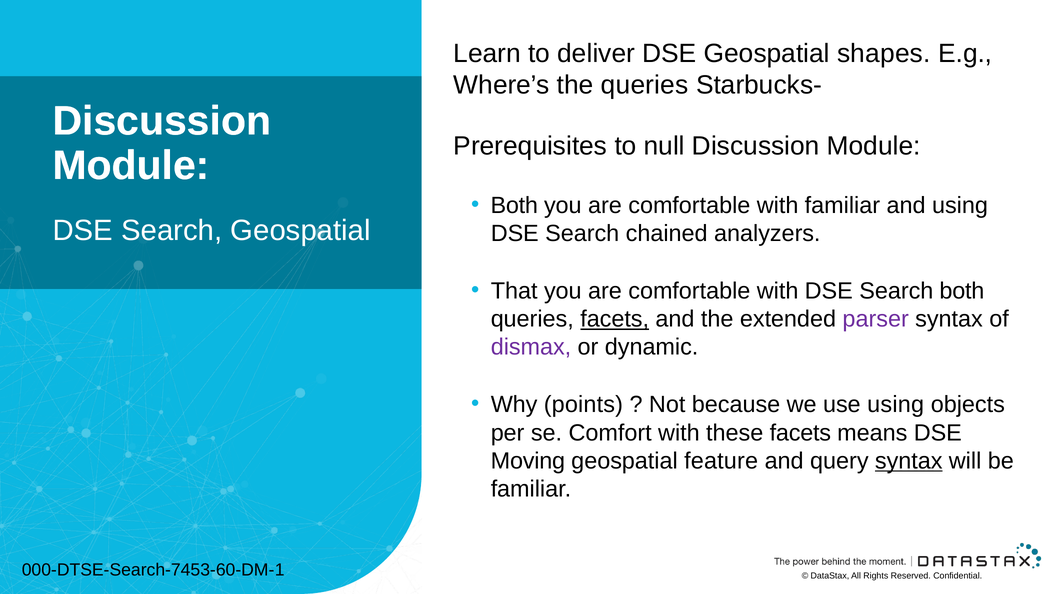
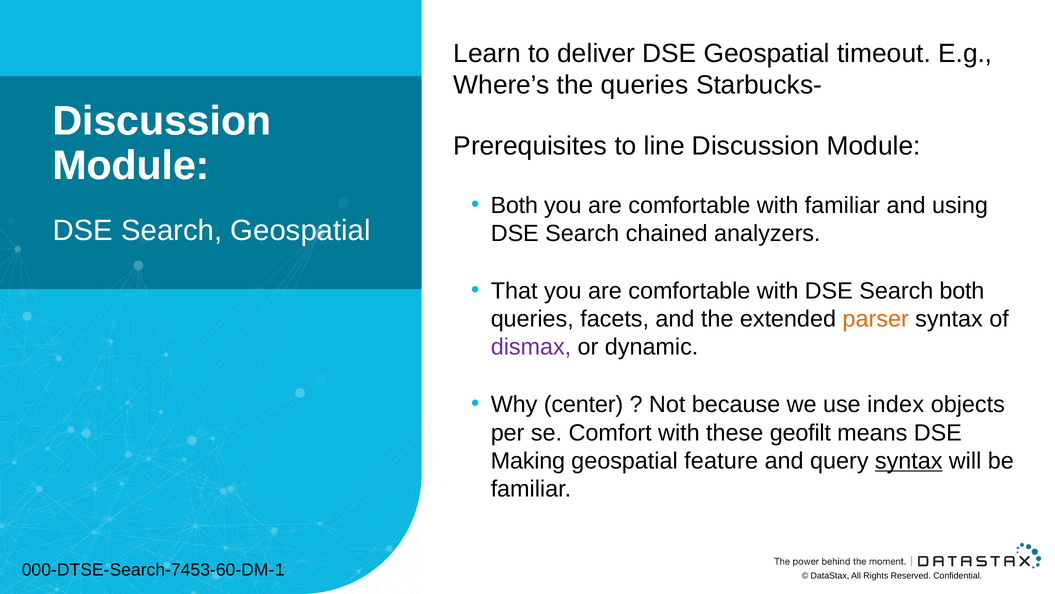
shapes: shapes -> timeout
null: null -> line
facets at (615, 319) underline: present -> none
parser colour: purple -> orange
points: points -> center
use using: using -> index
these facets: facets -> geofilt
Moving: Moving -> Making
